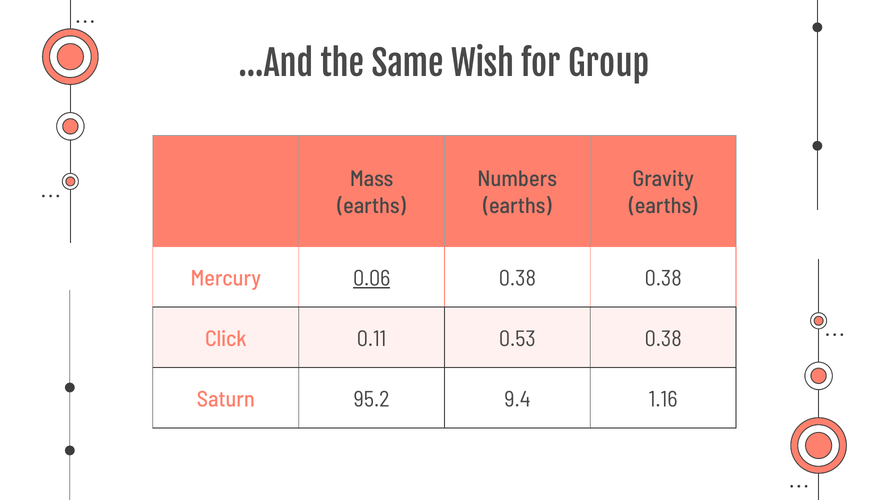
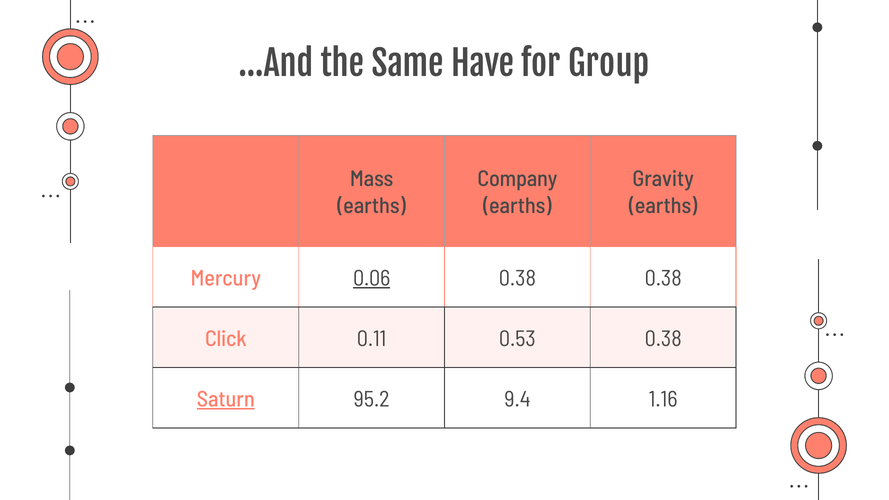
Wish: Wish -> Have
Numbers: Numbers -> Company
Saturn underline: none -> present
